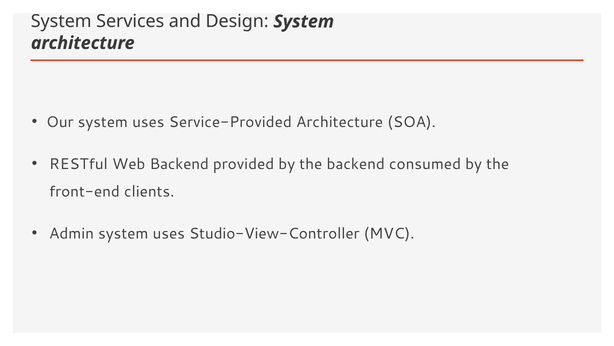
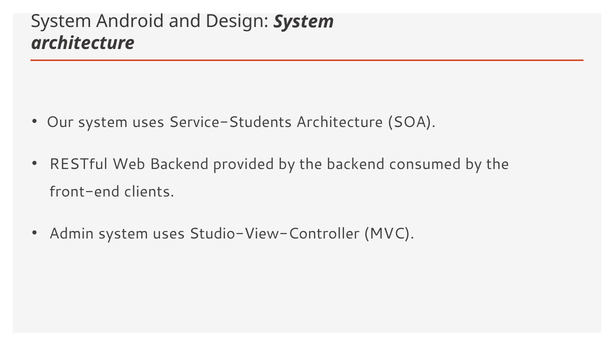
Services: Services -> Android
Service-Provided: Service-Provided -> Service-Students
